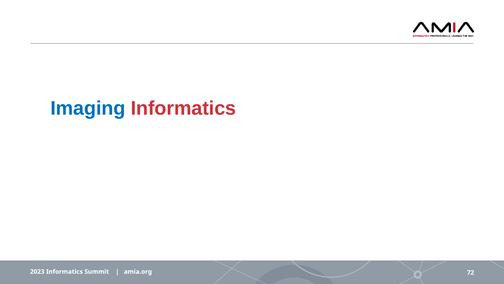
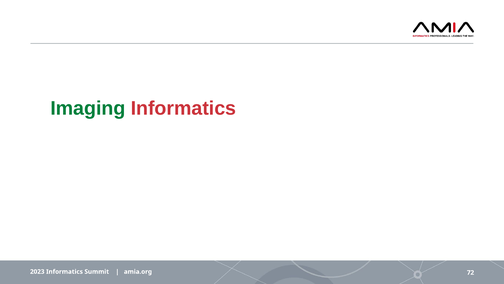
Imaging colour: blue -> green
